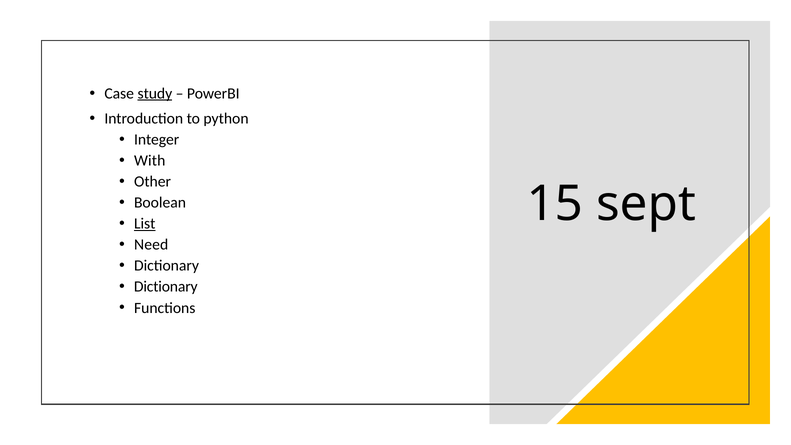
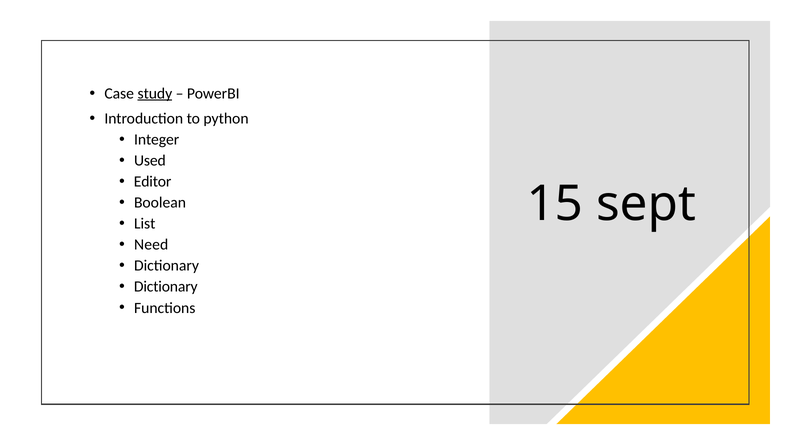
With: With -> Used
Other: Other -> Editor
List underline: present -> none
